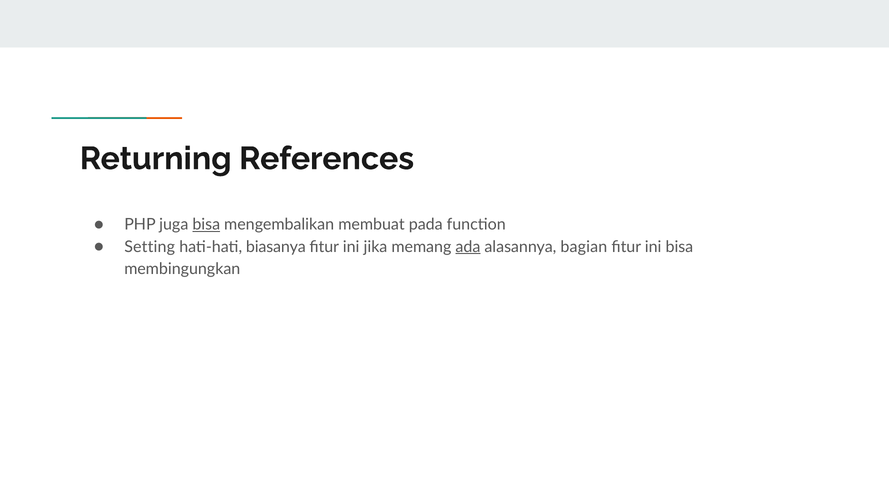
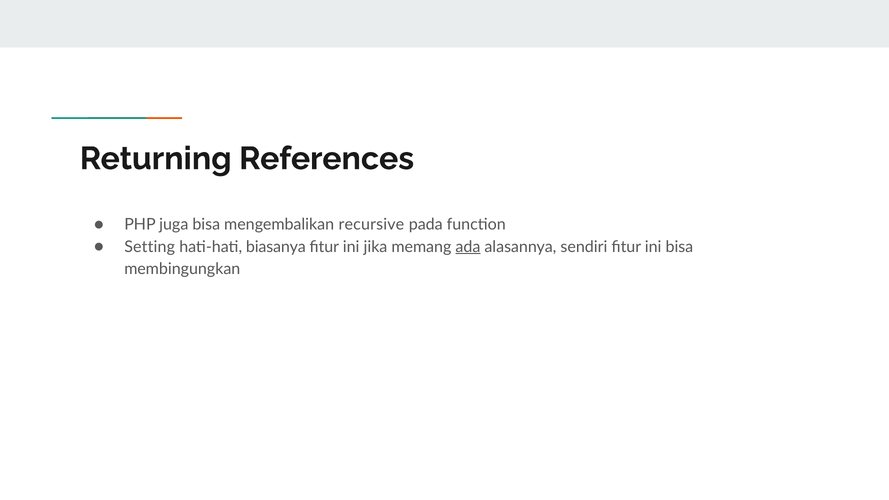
bisa at (206, 225) underline: present -> none
membuat: membuat -> recursive
bagian: bagian -> sendiri
